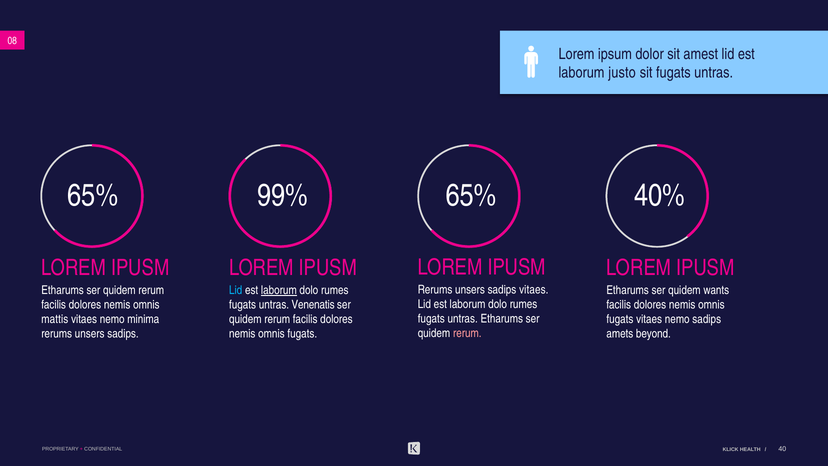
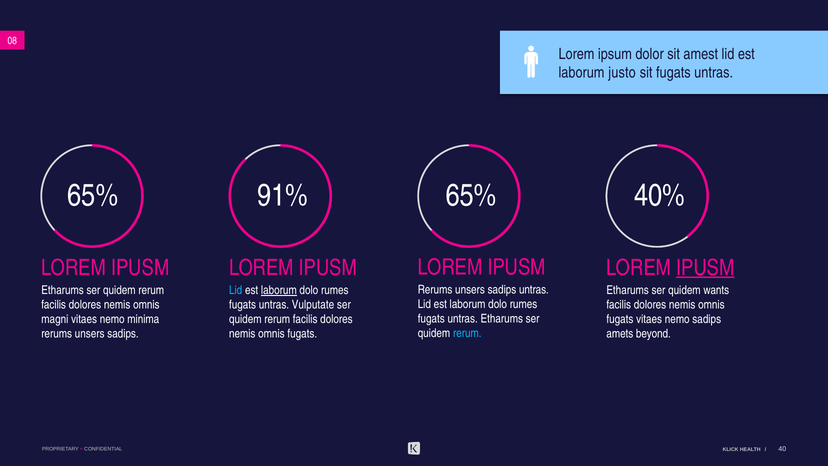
99%: 99% -> 91%
IPUSM at (705, 267) underline: none -> present
sadips vitaes: vitaes -> untras
Venenatis: Venenatis -> Vulputate
mattis: mattis -> magni
rerum at (467, 333) colour: pink -> light blue
